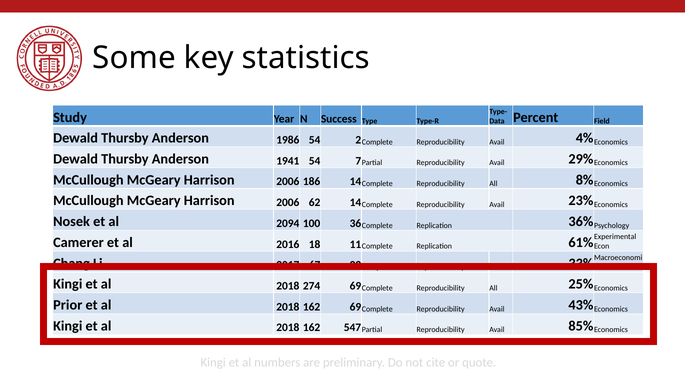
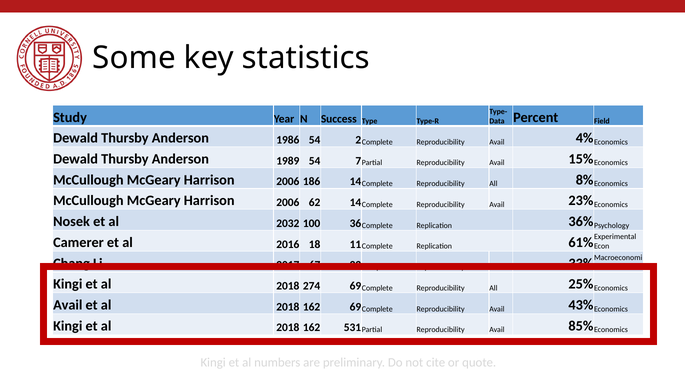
1941: 1941 -> 1989
29%: 29% -> 15%
2094: 2094 -> 2032
Prior at (68, 305): Prior -> Avail
547: 547 -> 531
